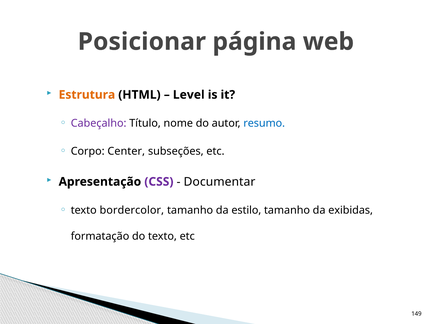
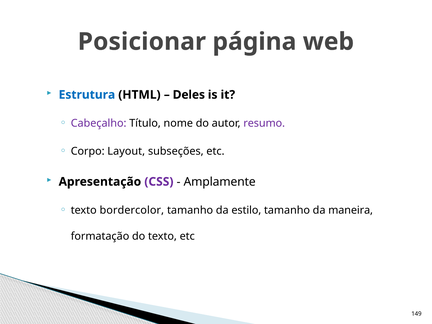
Estrutura colour: orange -> blue
Level: Level -> Deles
resumo colour: blue -> purple
Center: Center -> Layout
Documentar: Documentar -> Amplamente
exibidas: exibidas -> maneira
